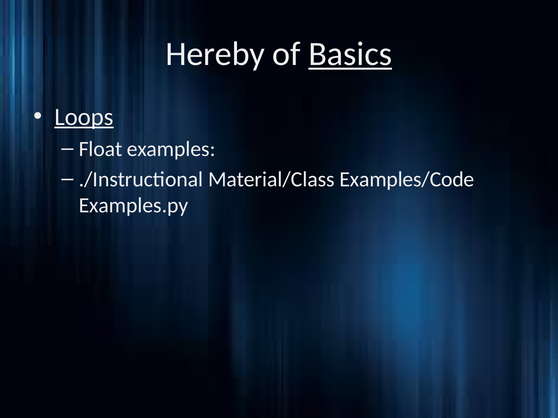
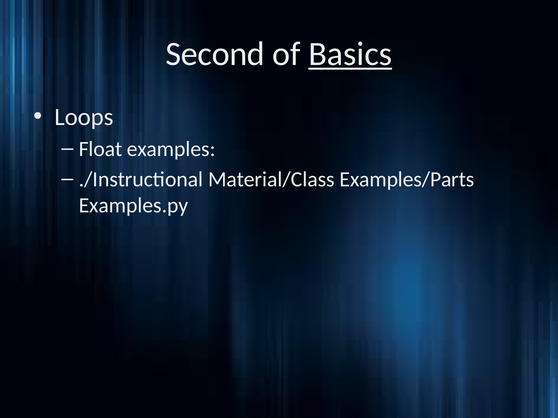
Hereby: Hereby -> Second
Loops underline: present -> none
Examples/Code: Examples/Code -> Examples/Parts
